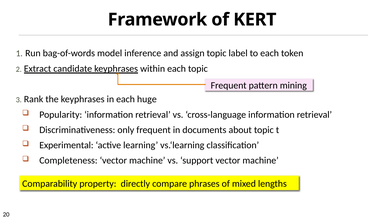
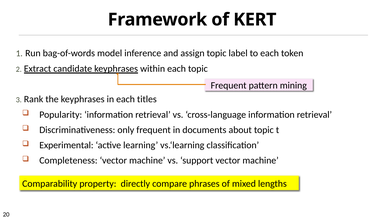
huge: huge -> titles
